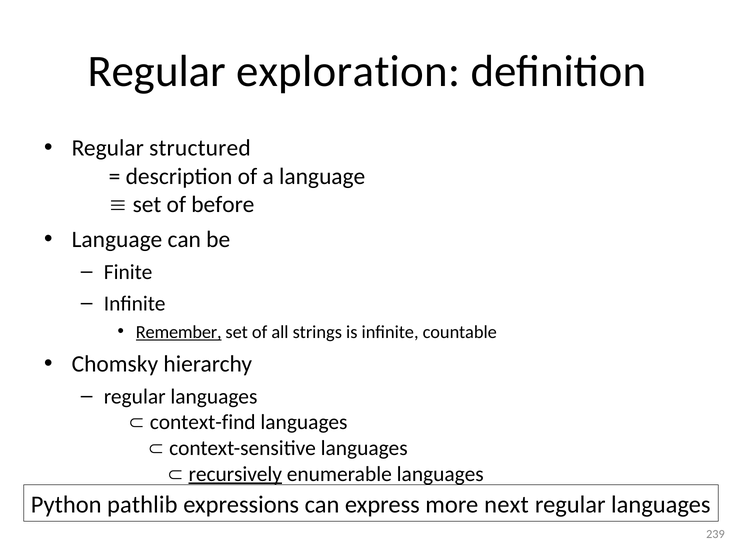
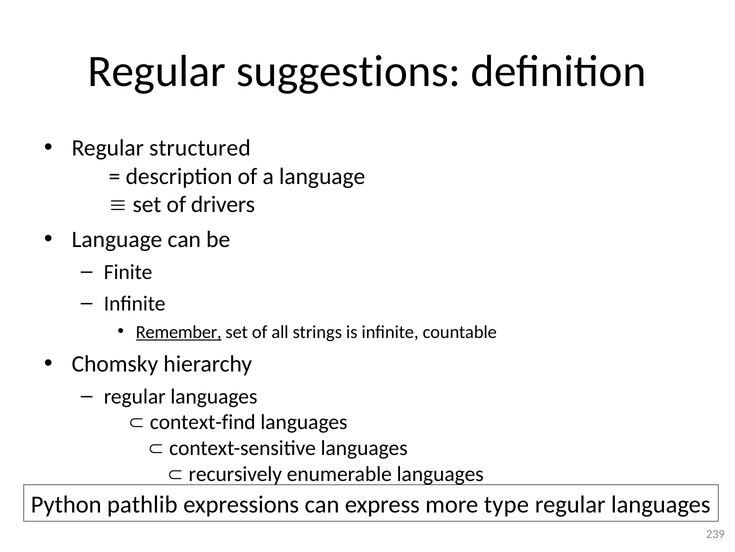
exploration: exploration -> suggestions
before: before -> drivers
recursively underline: present -> none
next: next -> type
